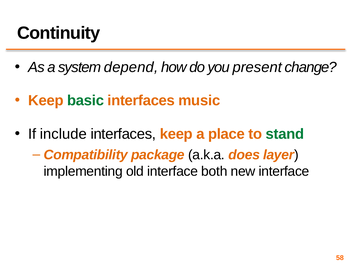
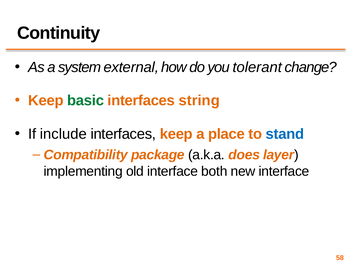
depend: depend -> external
present: present -> tolerant
music: music -> string
stand colour: green -> blue
